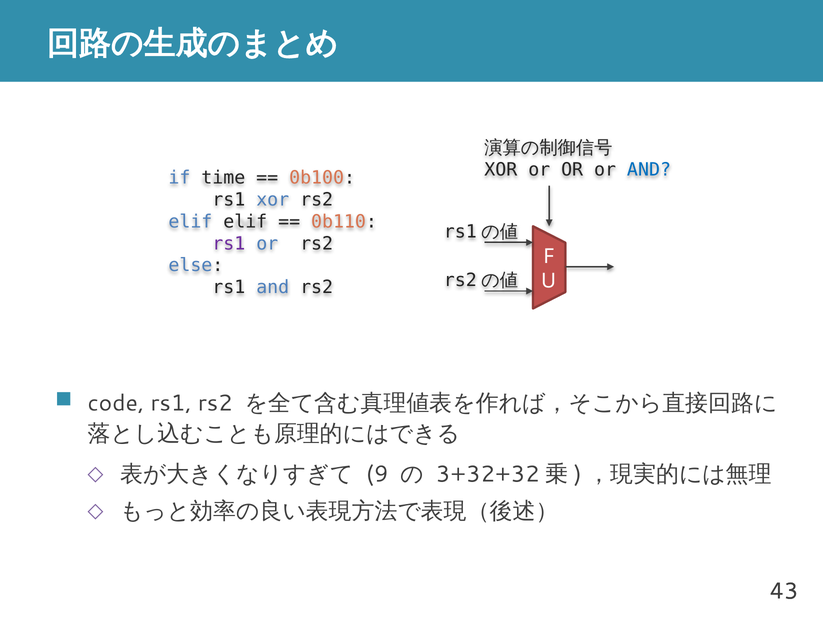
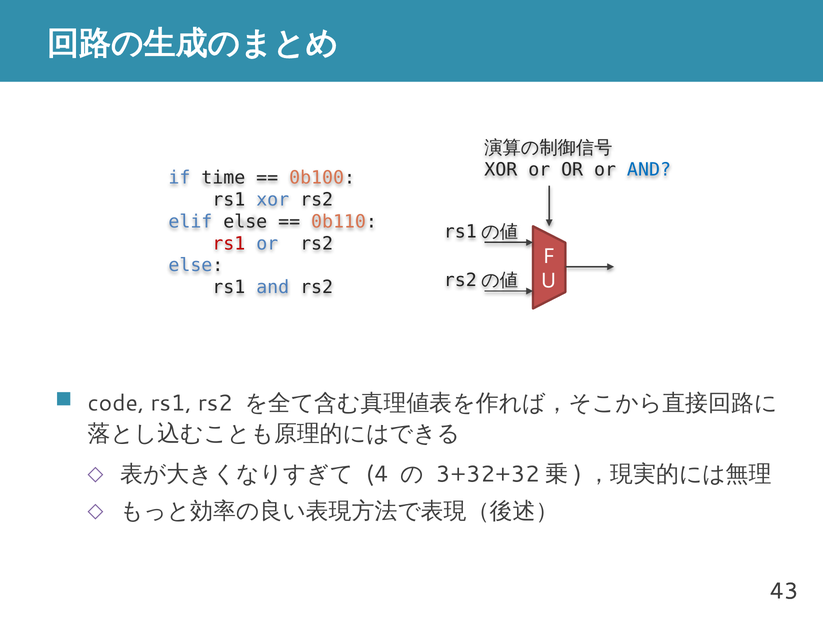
elif elif: elif -> else
rs1 at (229, 244) colour: purple -> red
9: 9 -> 4
